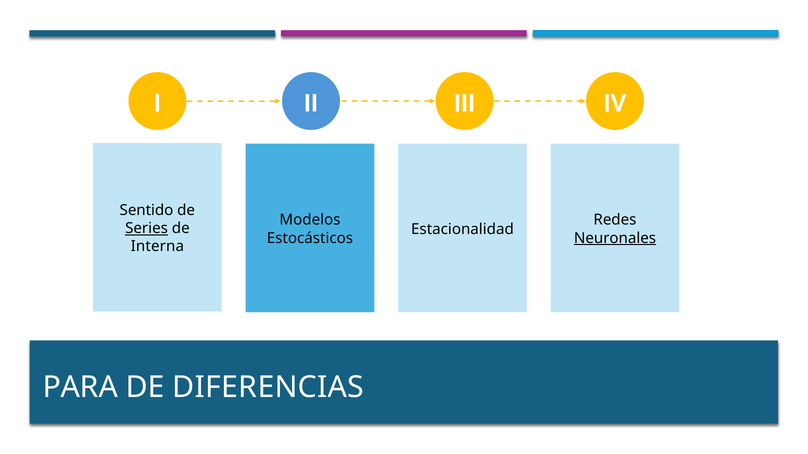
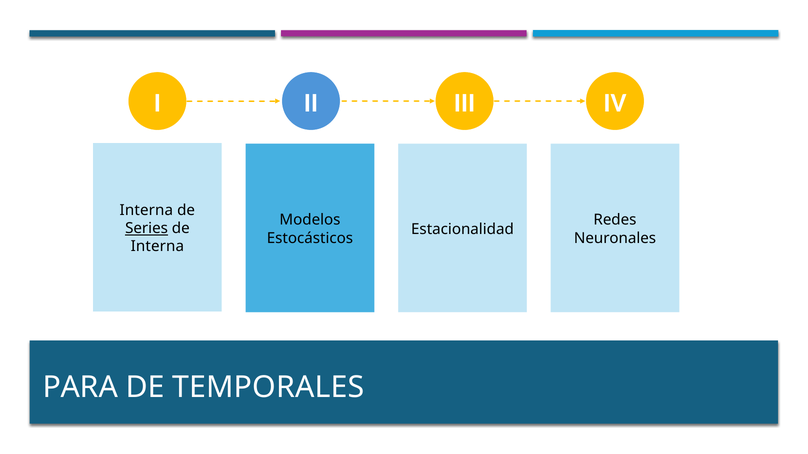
Sentido at (146, 210): Sentido -> Interna
Neuronales underline: present -> none
DIFERENCIAS: DIFERENCIAS -> TEMPORALES
